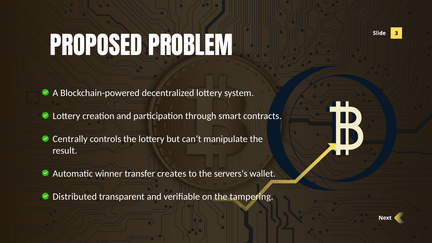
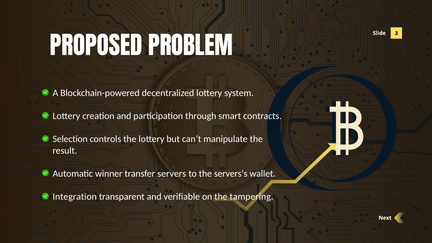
Centrally: Centrally -> Selection
creates: creates -> servers
Distributed: Distributed -> Integration
